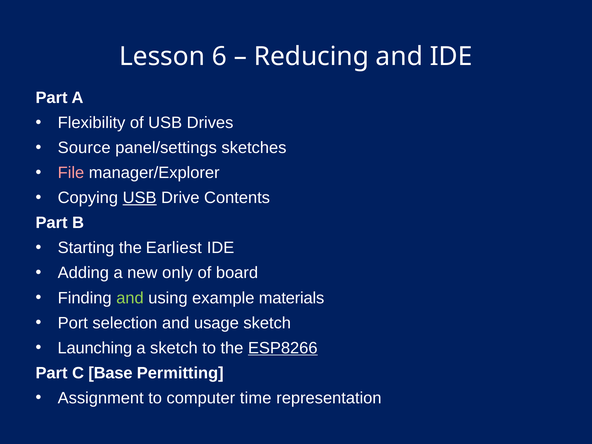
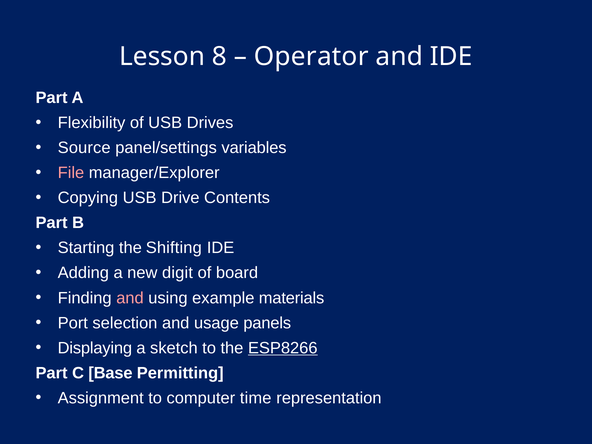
6: 6 -> 8
Reducing: Reducing -> Operator
sketches: sketches -> variables
USB at (140, 198) underline: present -> none
Earliest: Earliest -> Shifting
only: only -> digit
and at (130, 298) colour: light green -> pink
usage sketch: sketch -> panels
Launching: Launching -> Displaying
